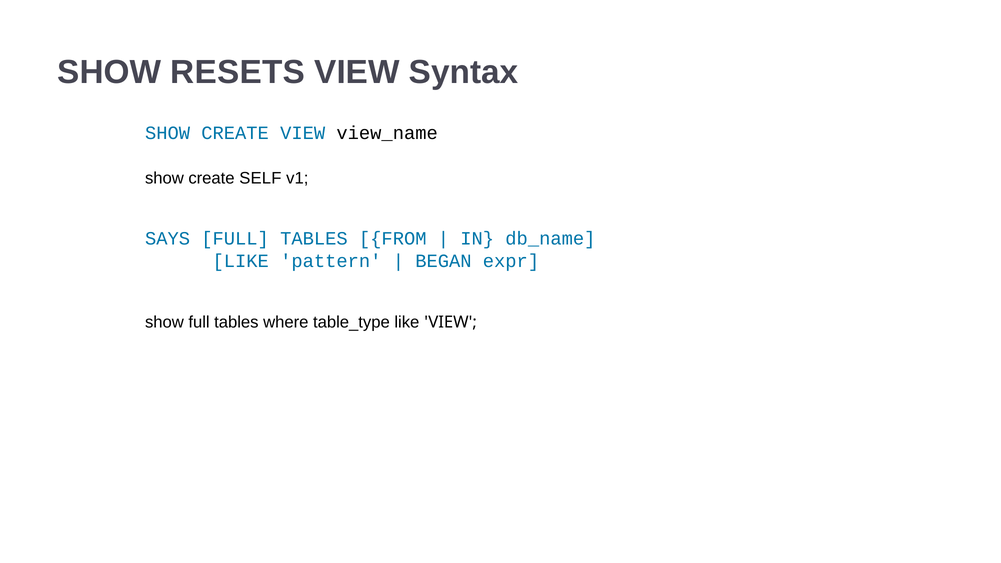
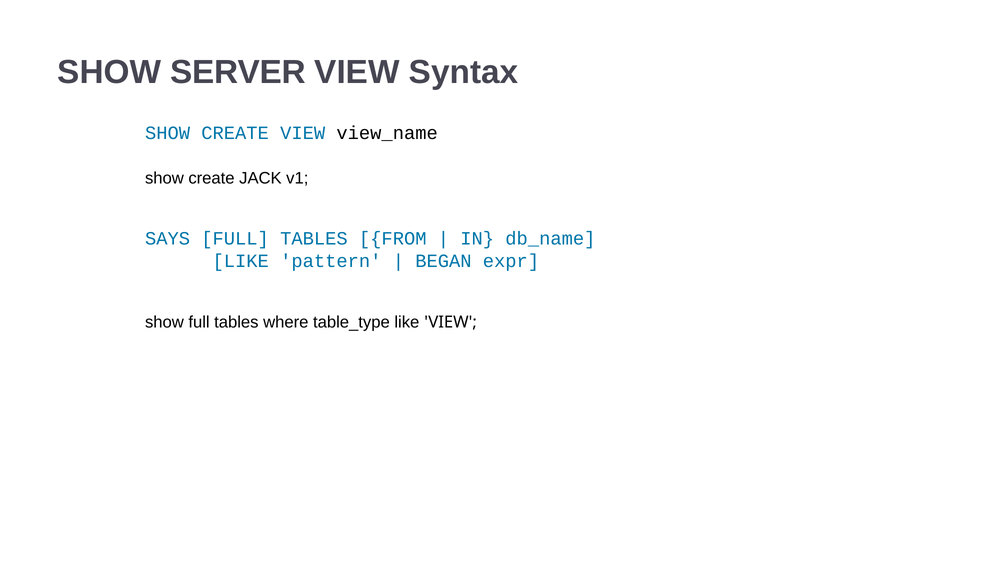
RESETS: RESETS -> SERVER
SELF: SELF -> JACK
